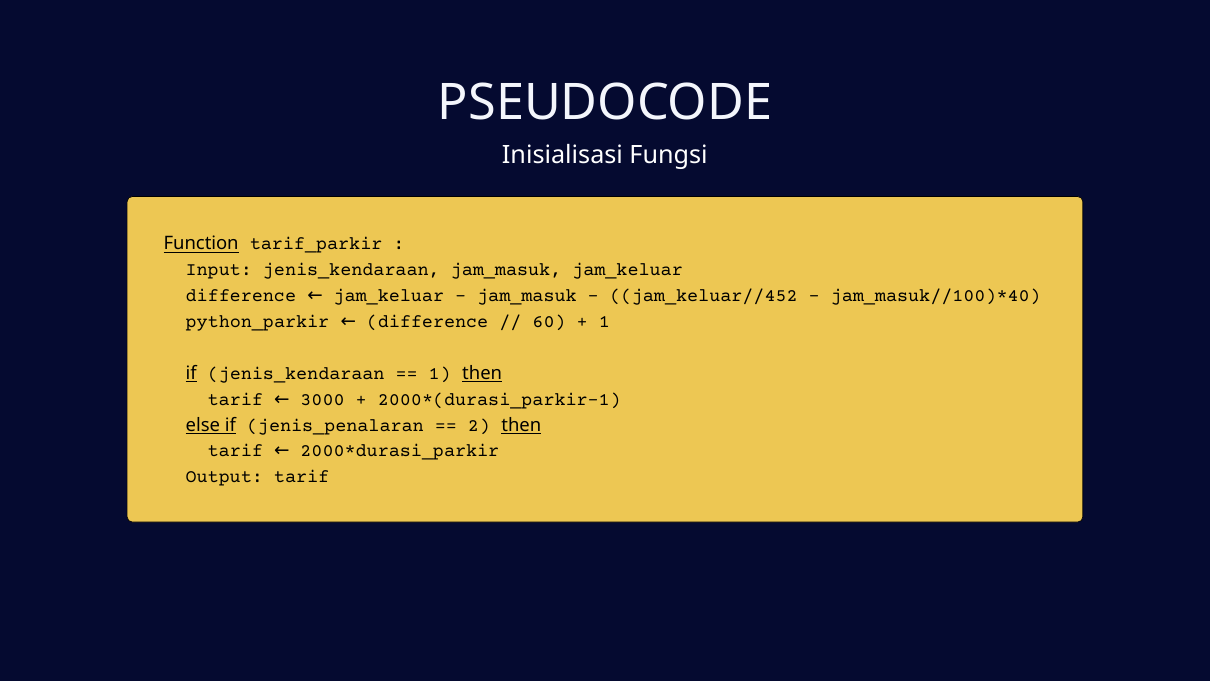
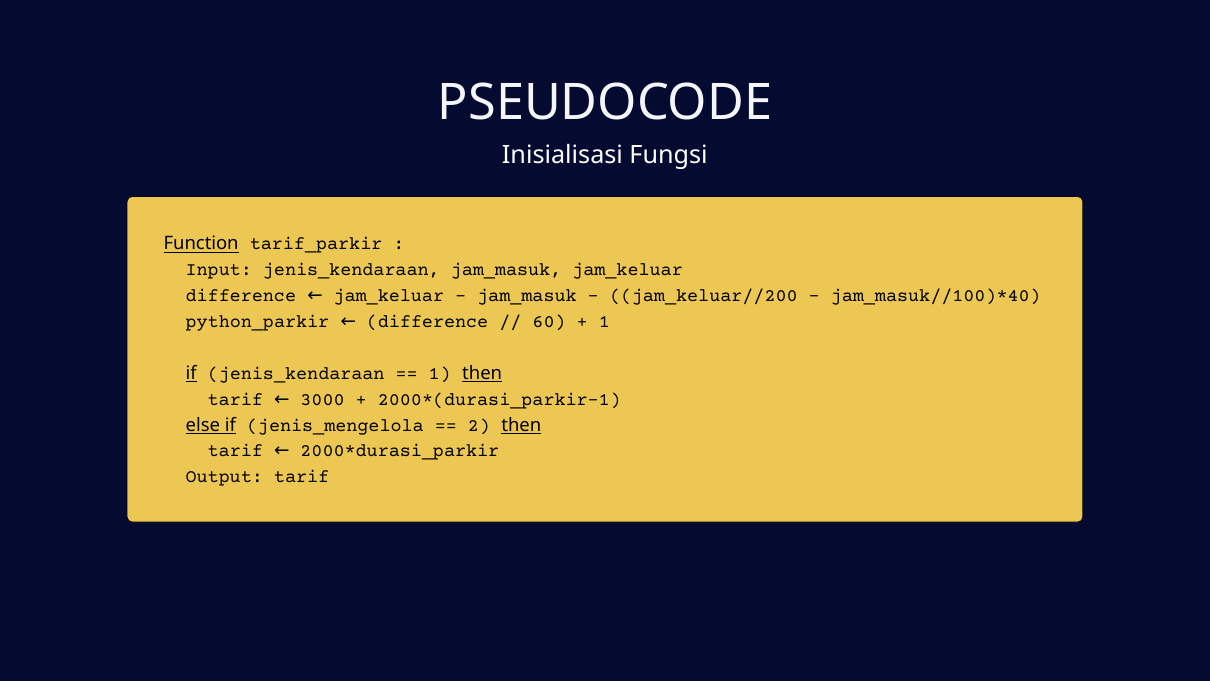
jam_keluar//452: jam_keluar//452 -> jam_keluar//200
jenis_penalaran: jenis_penalaran -> jenis_mengelola
